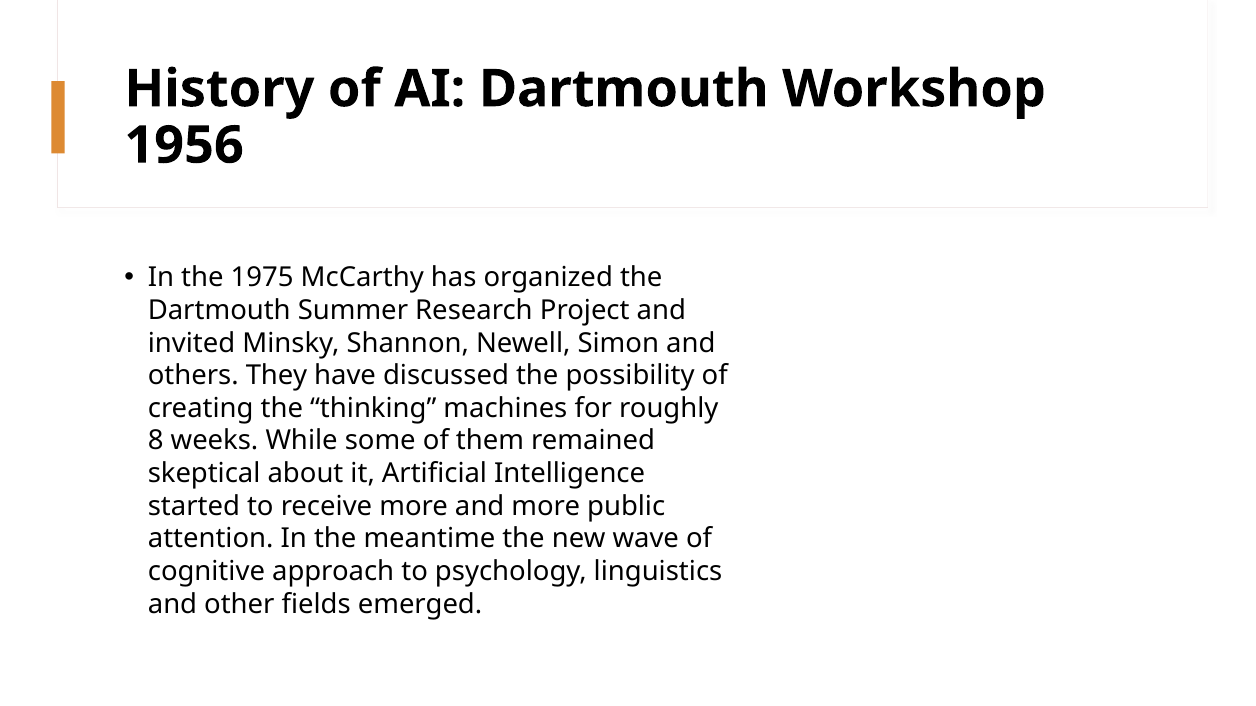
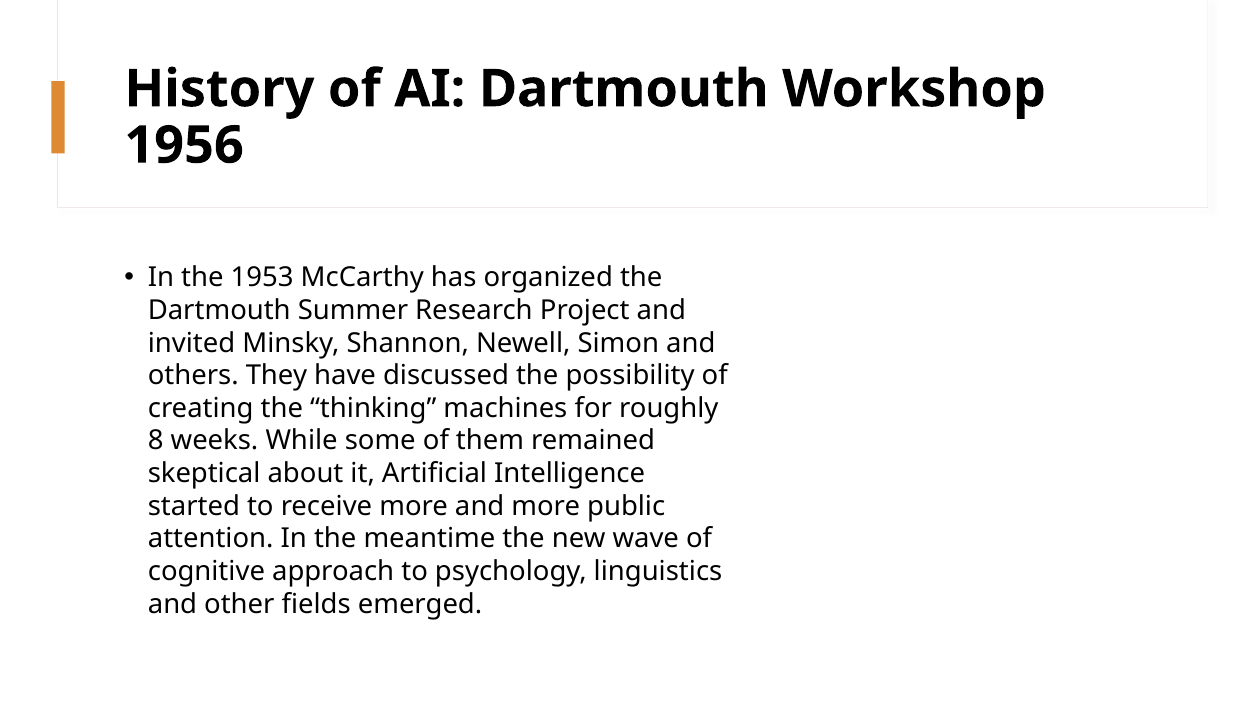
1975: 1975 -> 1953
